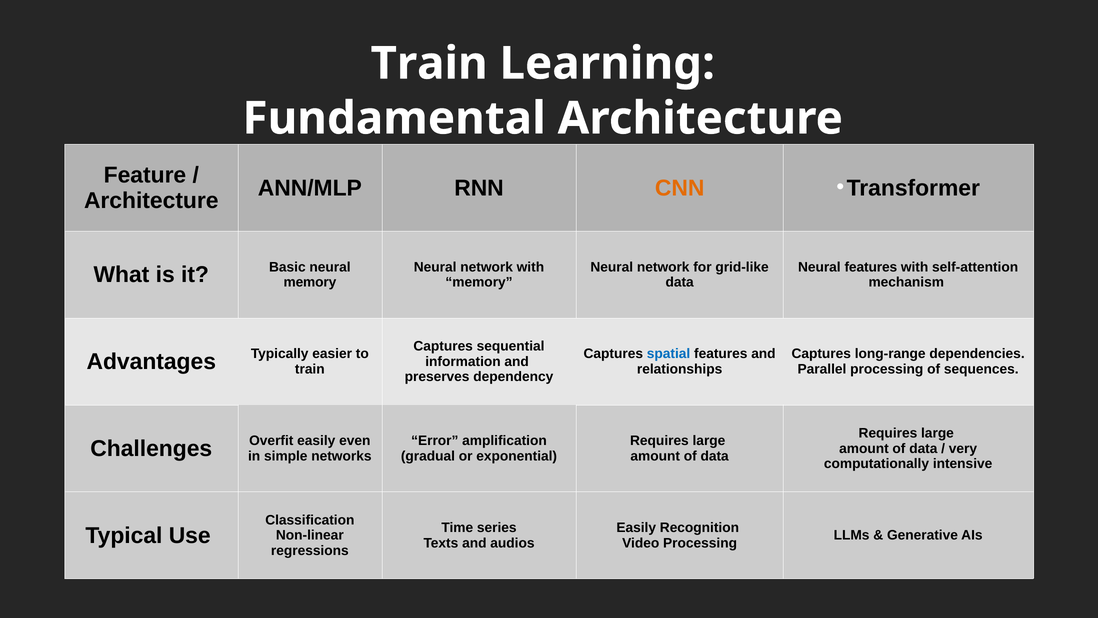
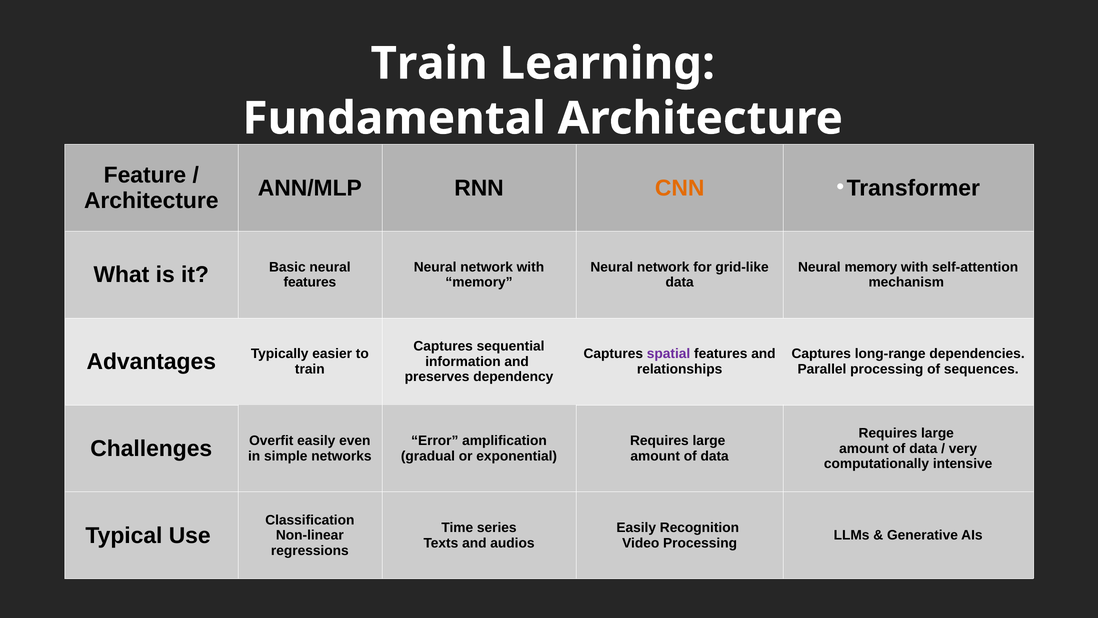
Neural features: features -> memory
memory at (310, 282): memory -> features
spatial colour: blue -> purple
